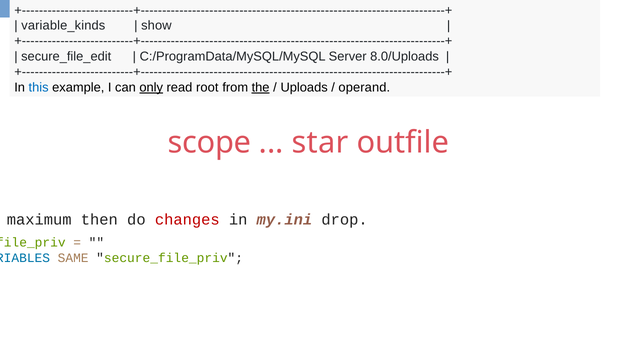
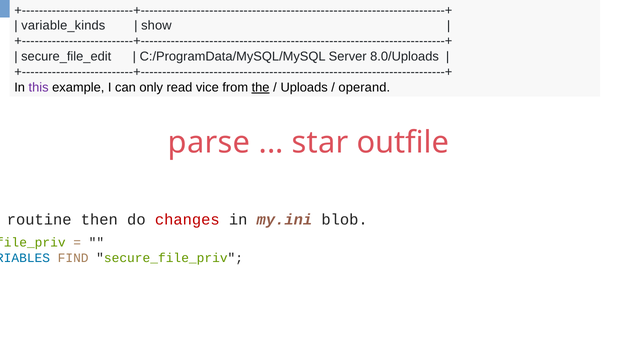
this colour: blue -> purple
only underline: present -> none
root: root -> vice
scope: scope -> parse
maximum: maximum -> routine
drop: drop -> blob
SAME: SAME -> FIND
